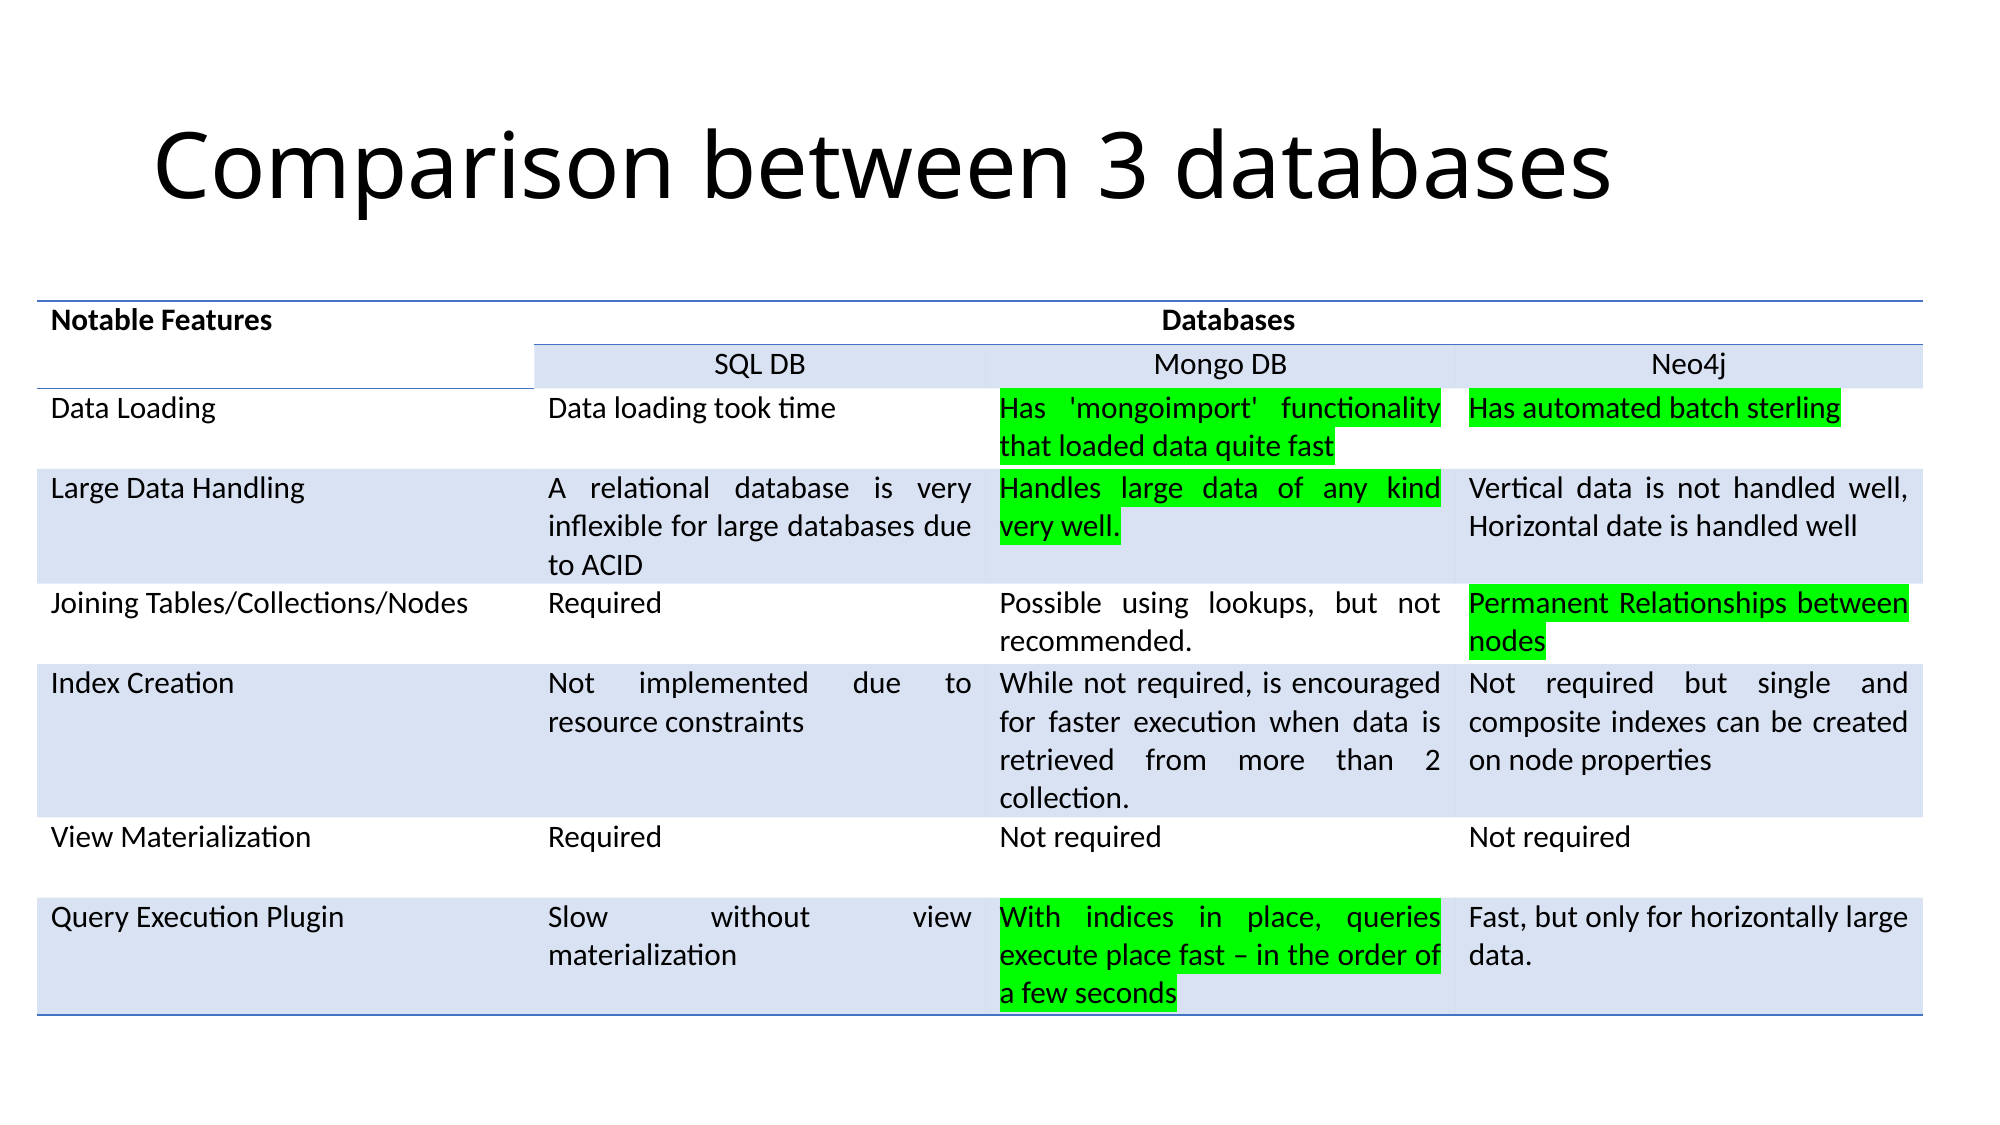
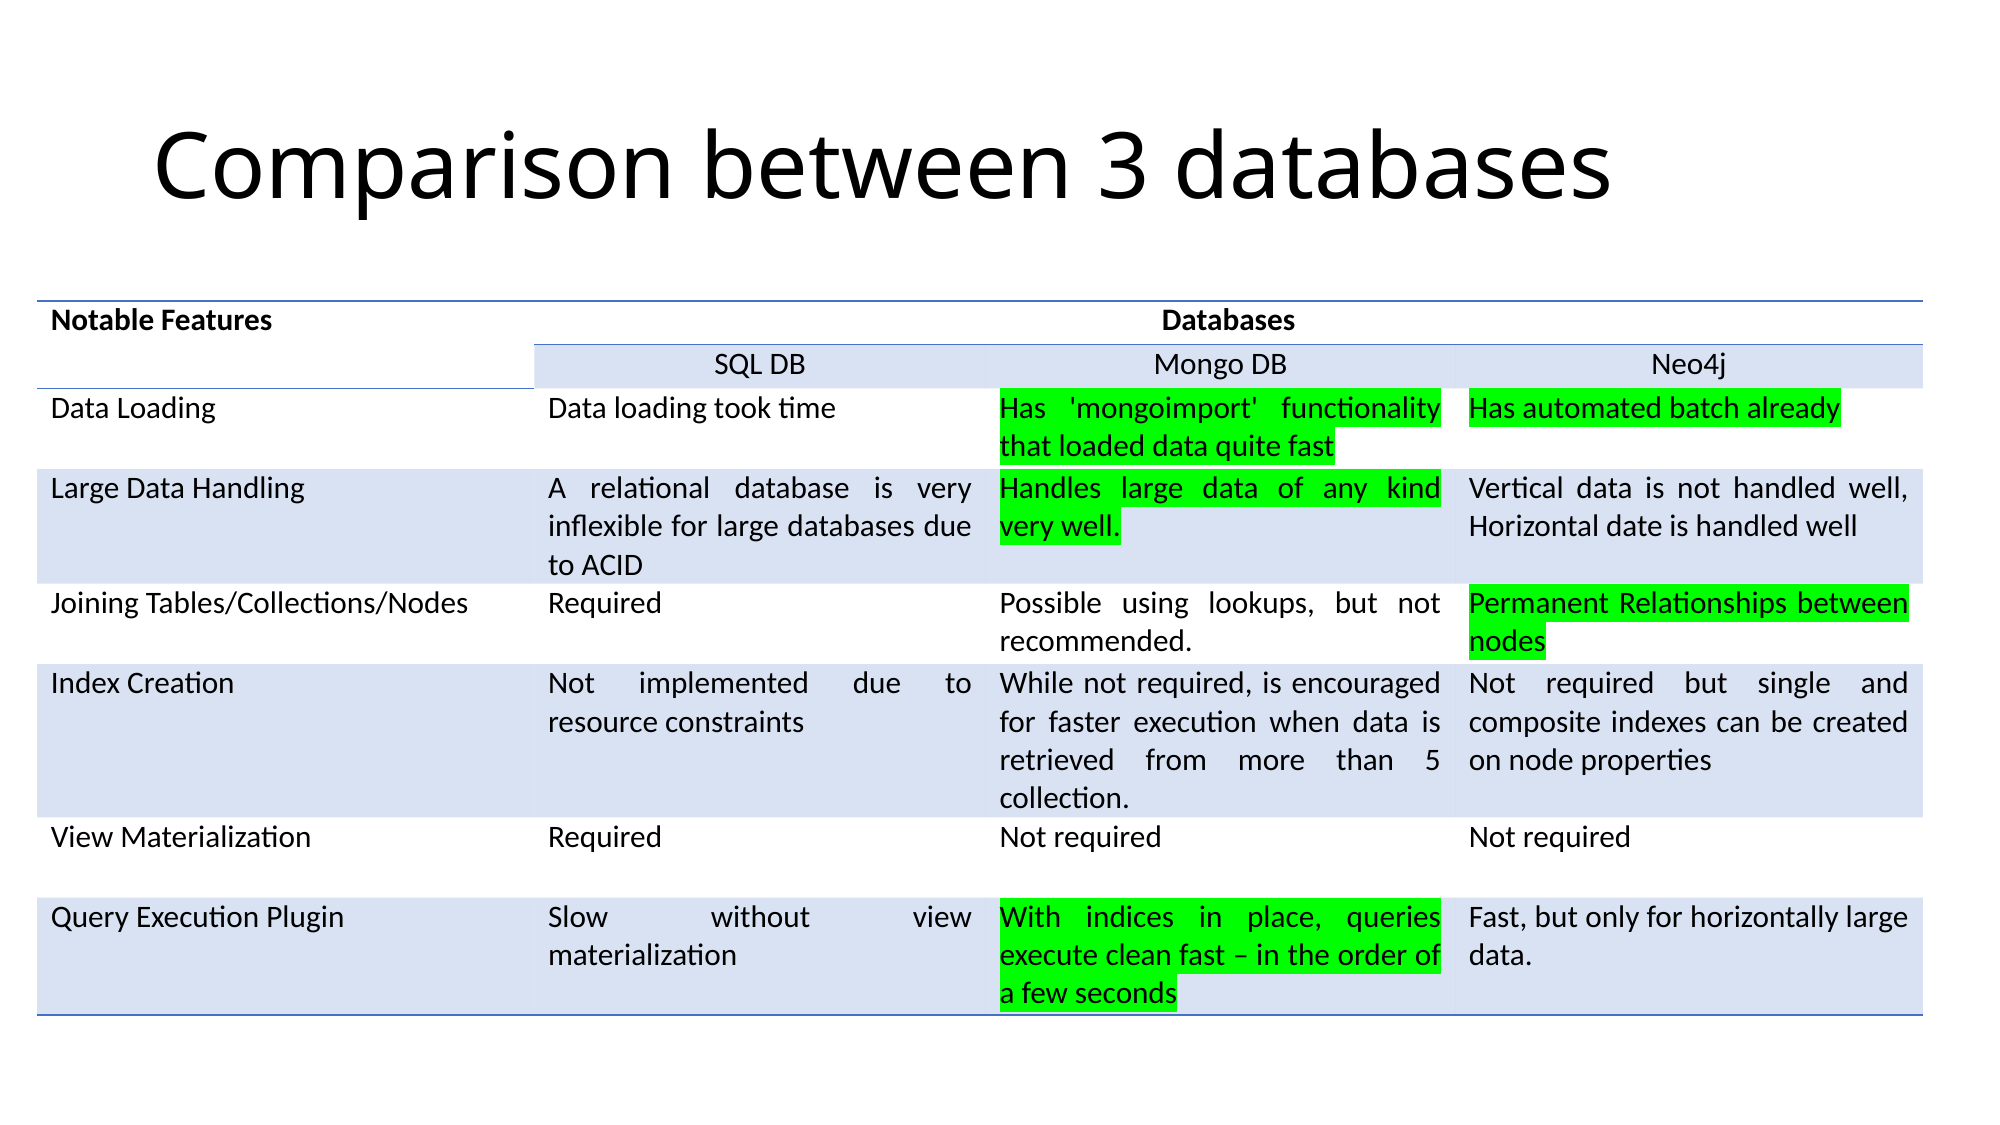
sterling: sterling -> already
2: 2 -> 5
execute place: place -> clean
